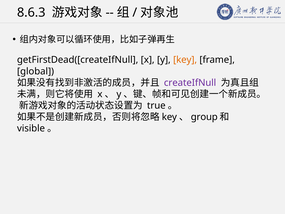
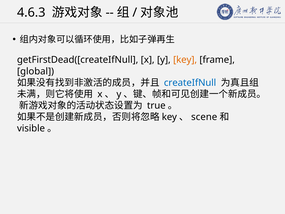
8.6.3: 8.6.3 -> 4.6.3
createIfNull colour: purple -> blue
group: group -> scene
